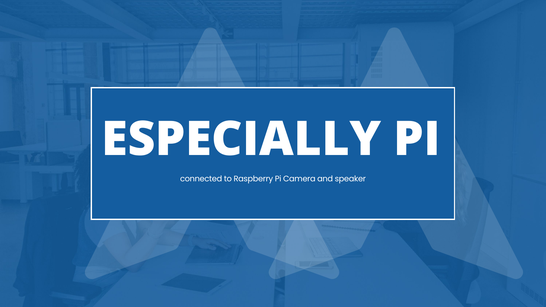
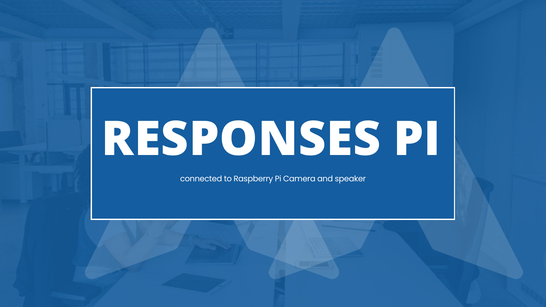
ESPECIALLY: ESPECIALLY -> RESPONSES
